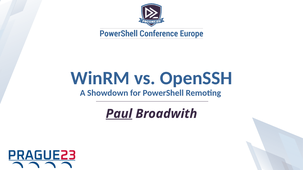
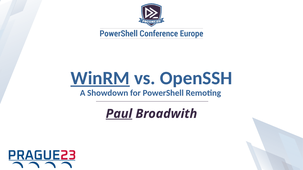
WinRM underline: none -> present
